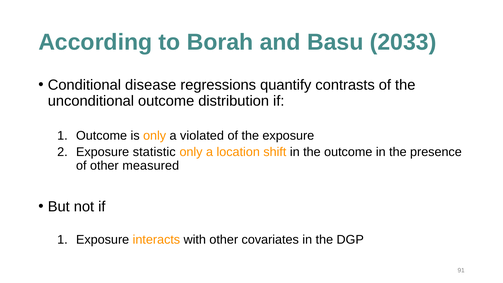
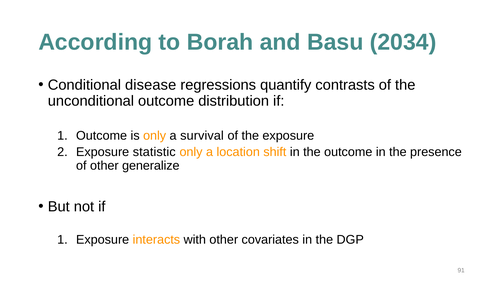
2033: 2033 -> 2034
violated: violated -> survival
measured: measured -> generalize
